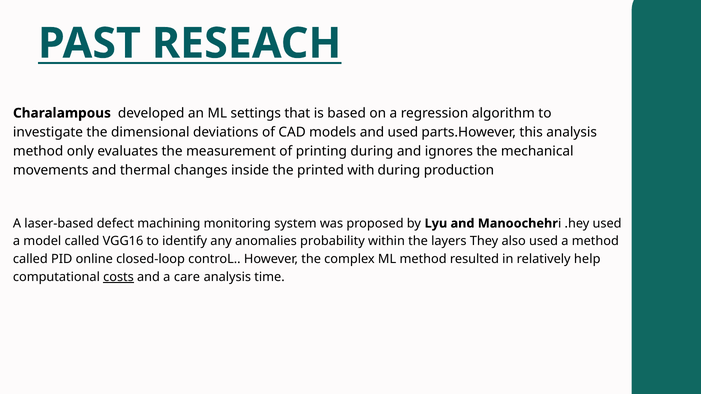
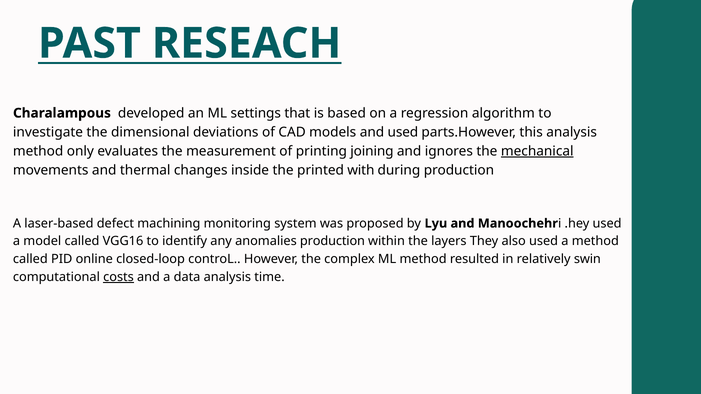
printing during: during -> joining
mechanical underline: none -> present
anomalies probability: probability -> production
help: help -> swin
care: care -> data
